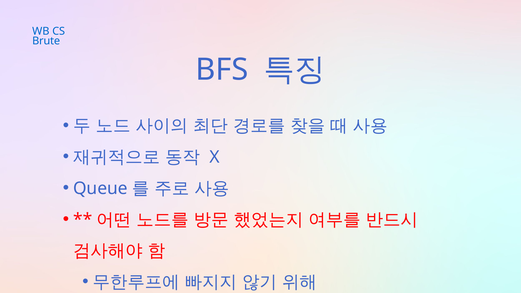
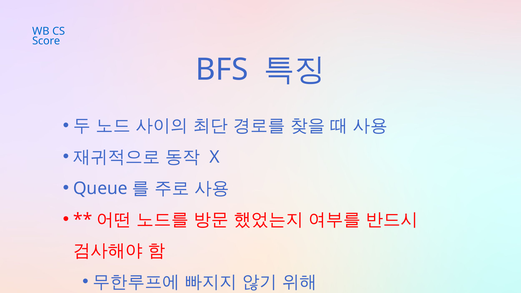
Brute: Brute -> Score
